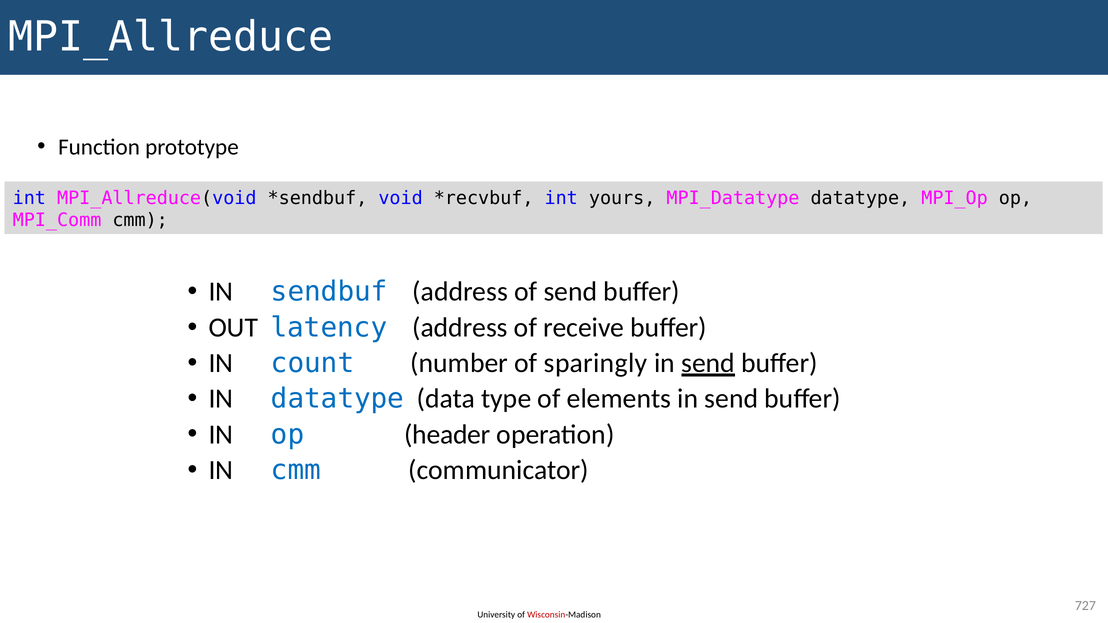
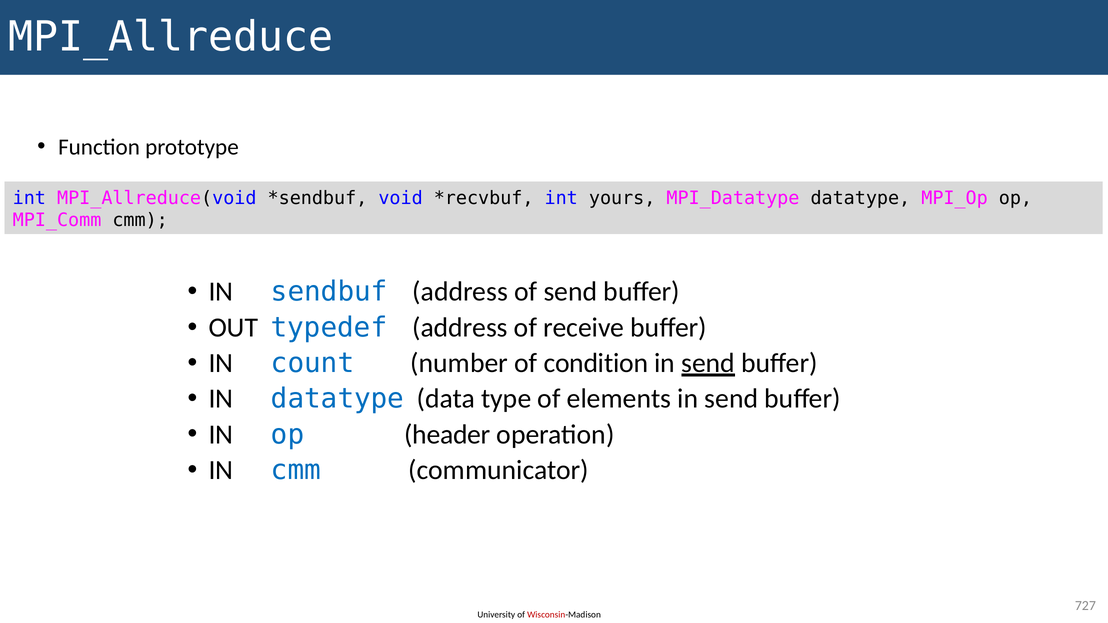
latency: latency -> typedef
sparingly: sparingly -> condition
